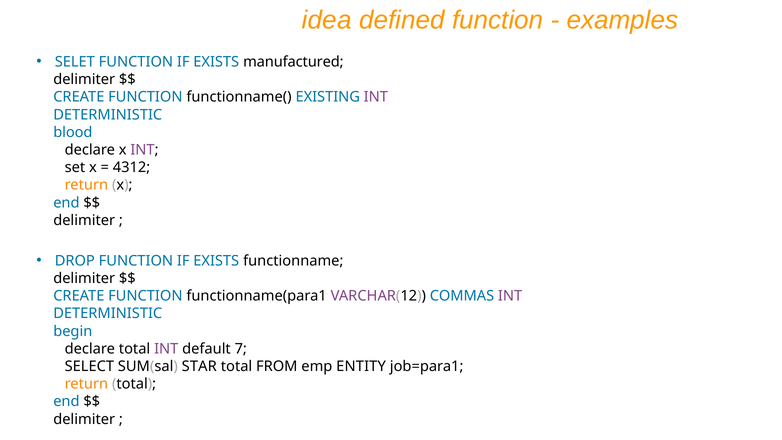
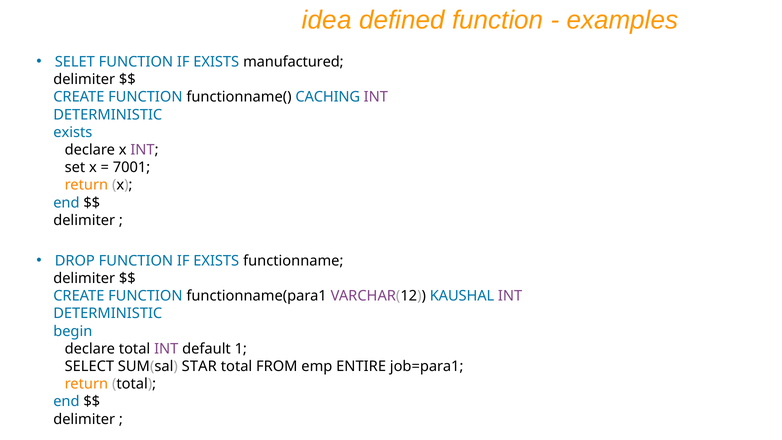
EXISTING: EXISTING -> CACHING
blood at (73, 132): blood -> exists
4312: 4312 -> 7001
COMMAS: COMMAS -> KAUSHAL
7: 7 -> 1
ENTITY: ENTITY -> ENTIRE
